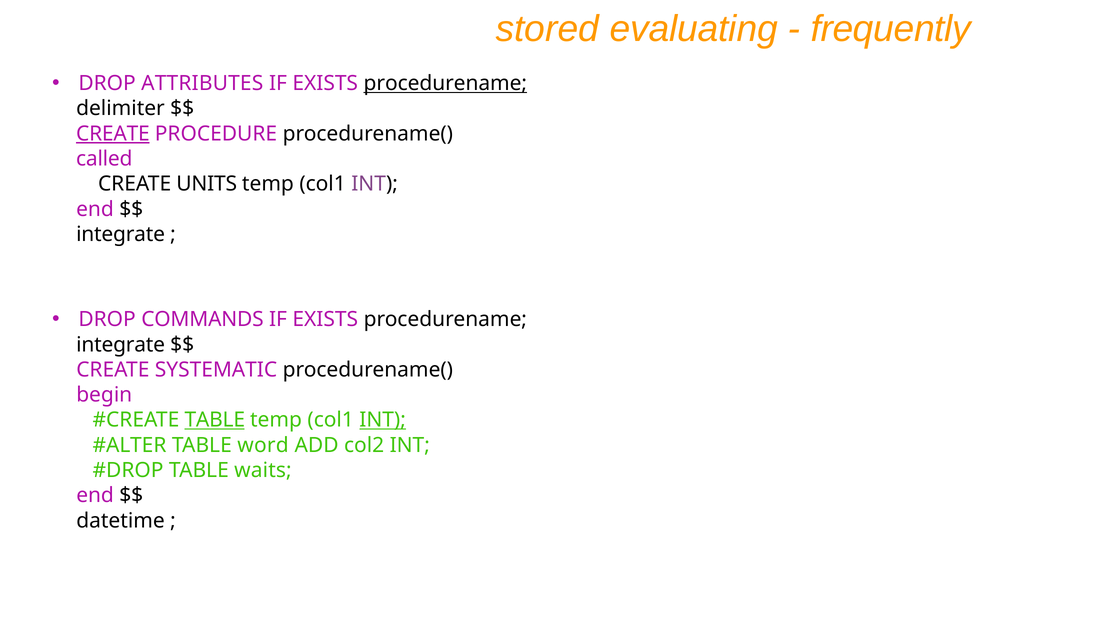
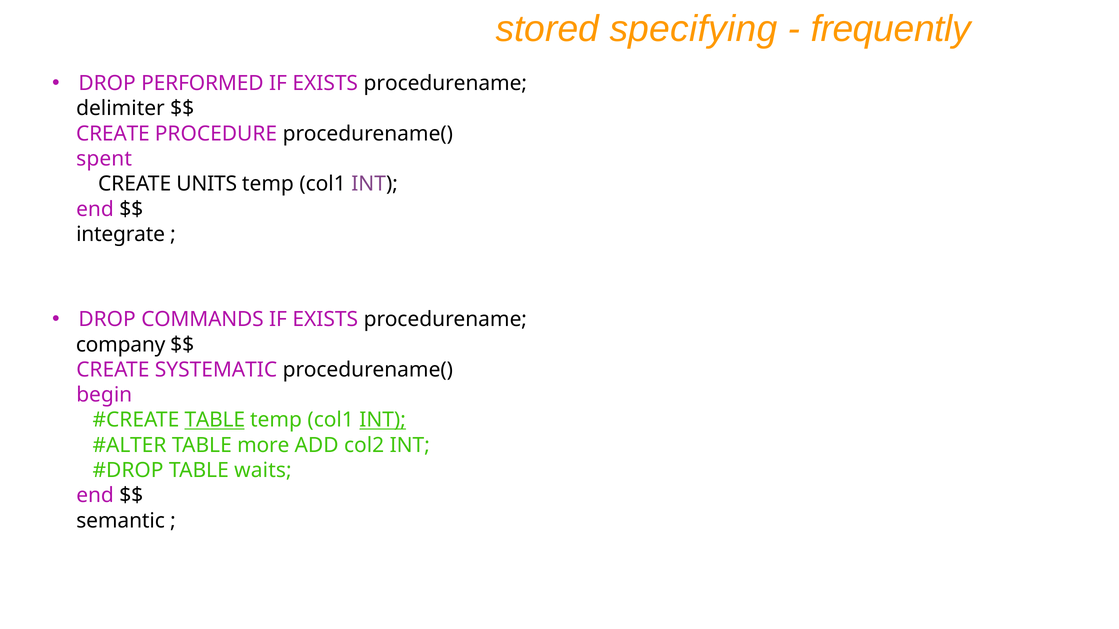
evaluating: evaluating -> specifying
ATTRIBUTES: ATTRIBUTES -> PERFORMED
procedurename at (445, 83) underline: present -> none
CREATE at (113, 134) underline: present -> none
called: called -> spent
integrate at (121, 345): integrate -> company
word: word -> more
datetime: datetime -> semantic
